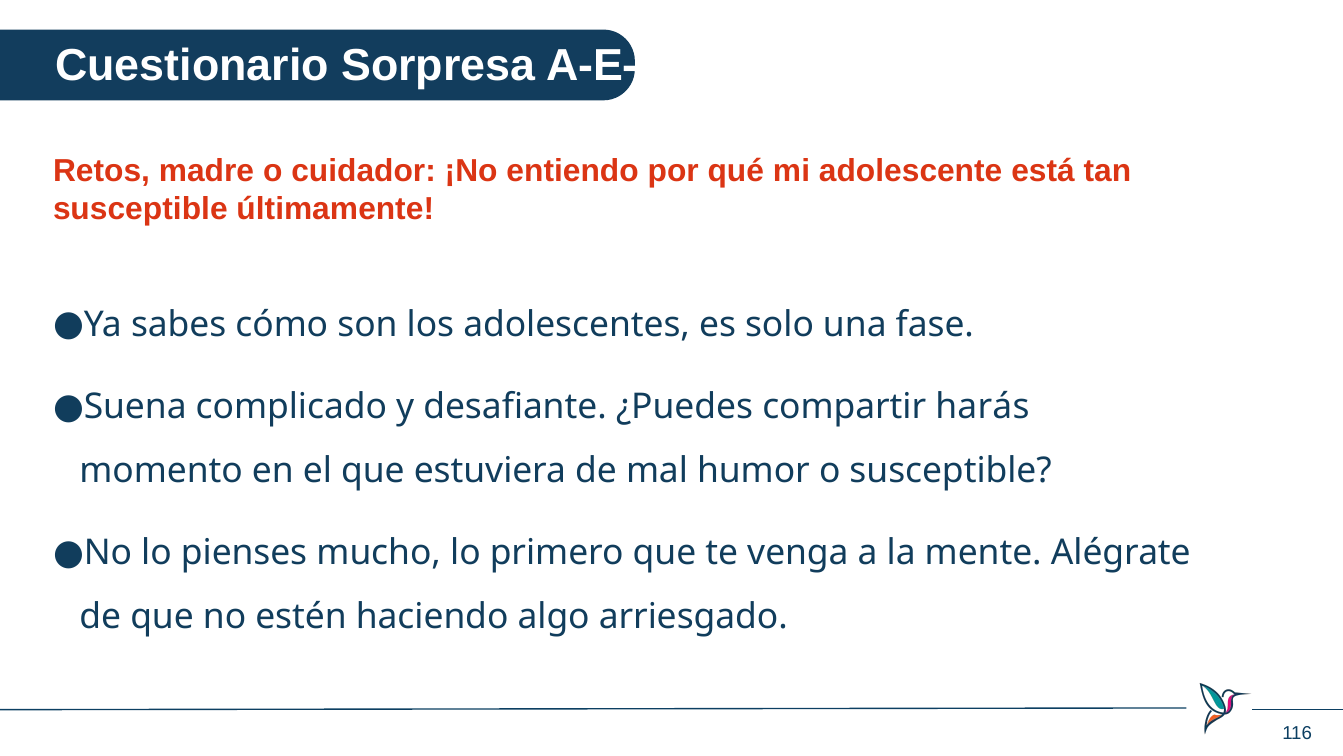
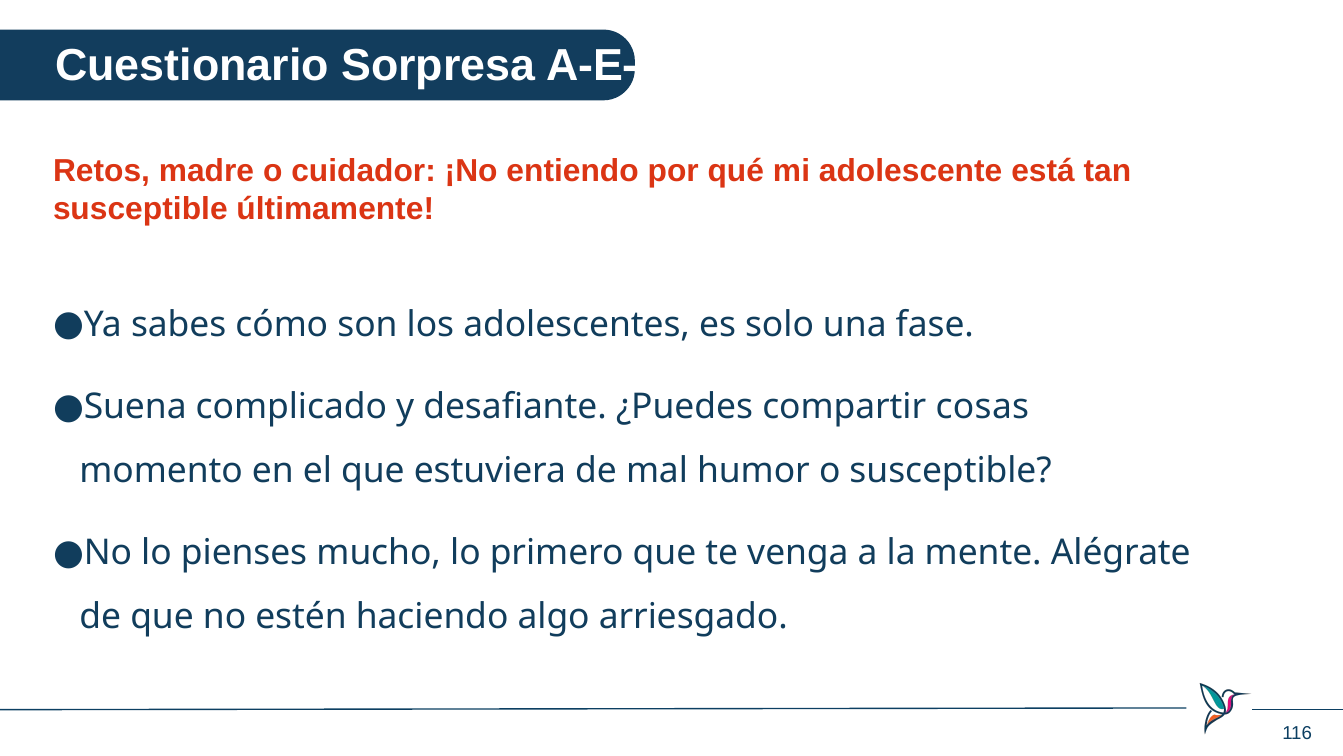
harás: harás -> cosas
